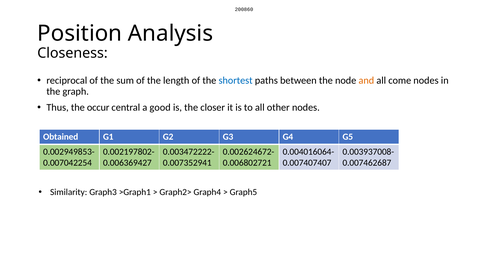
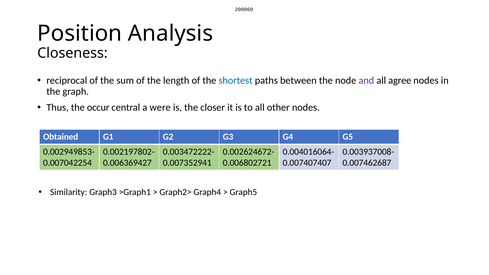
and colour: orange -> purple
come: come -> agree
good: good -> were
